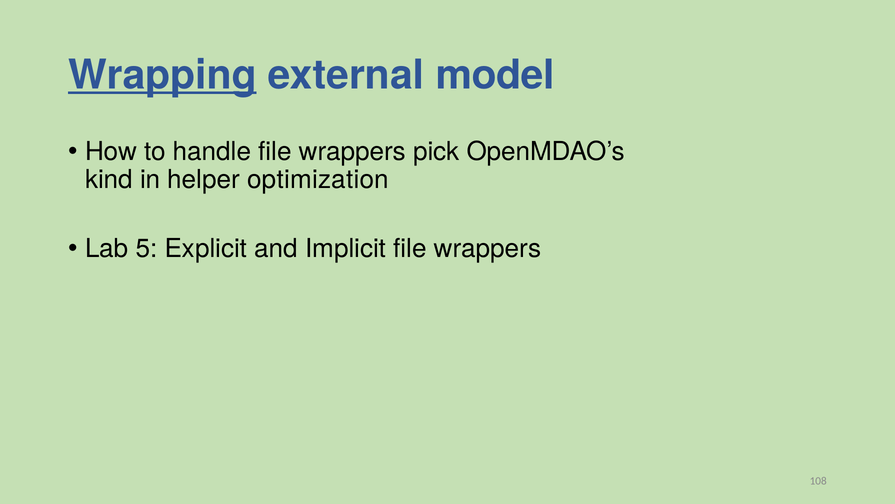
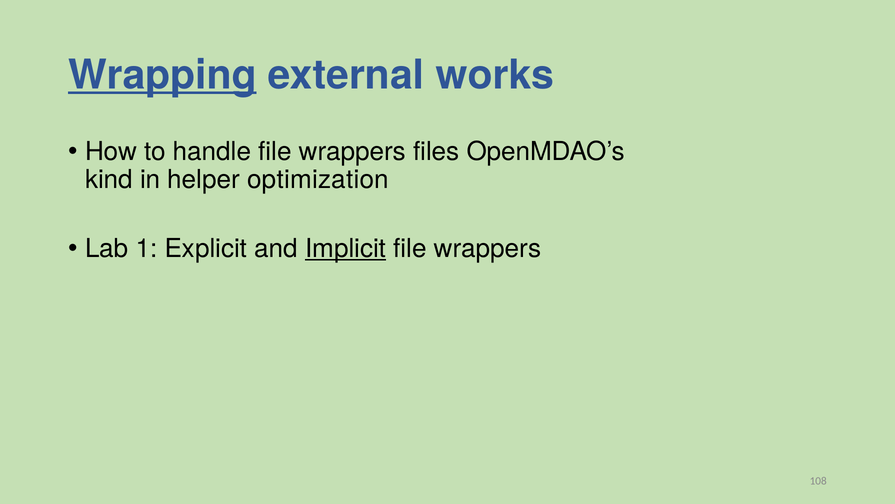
model: model -> works
pick: pick -> files
5: 5 -> 1
Implicit underline: none -> present
